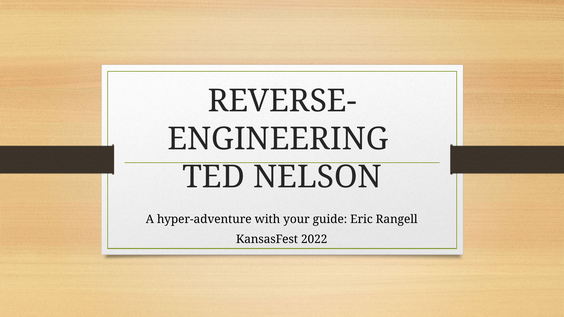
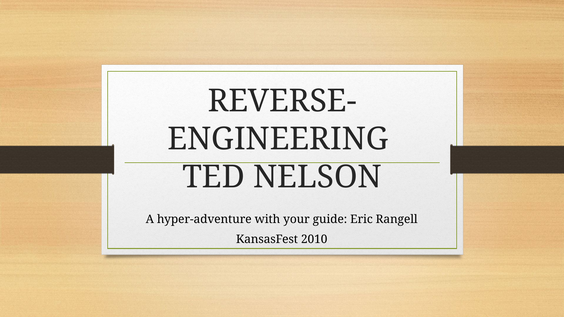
2022: 2022 -> 2010
